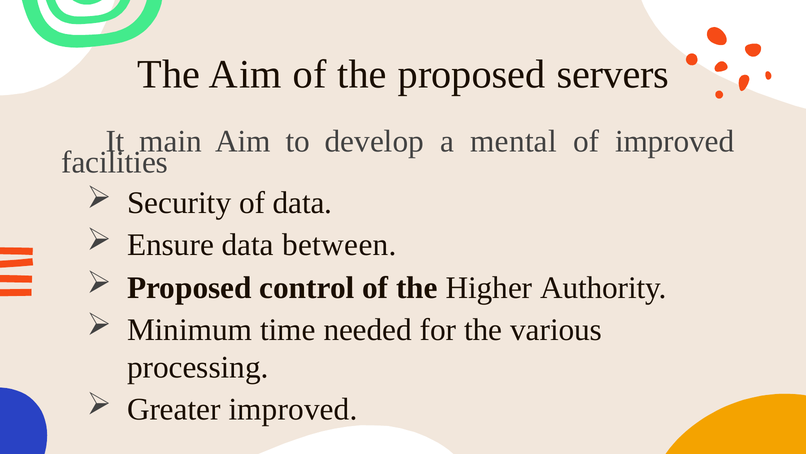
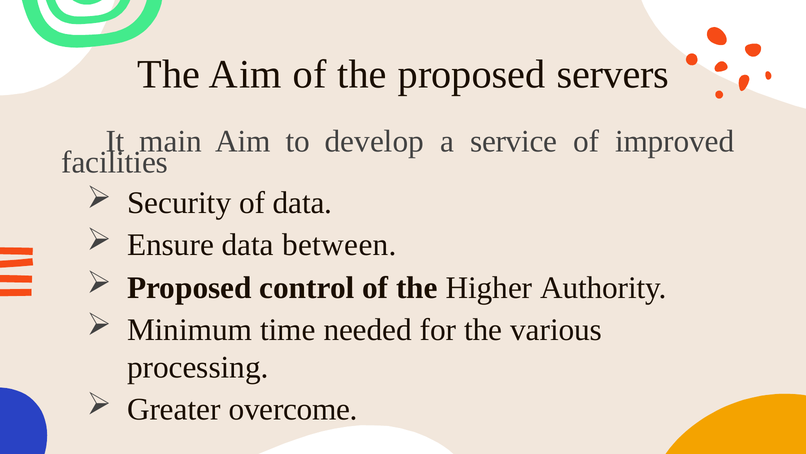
mental: mental -> service
Greater improved: improved -> overcome
